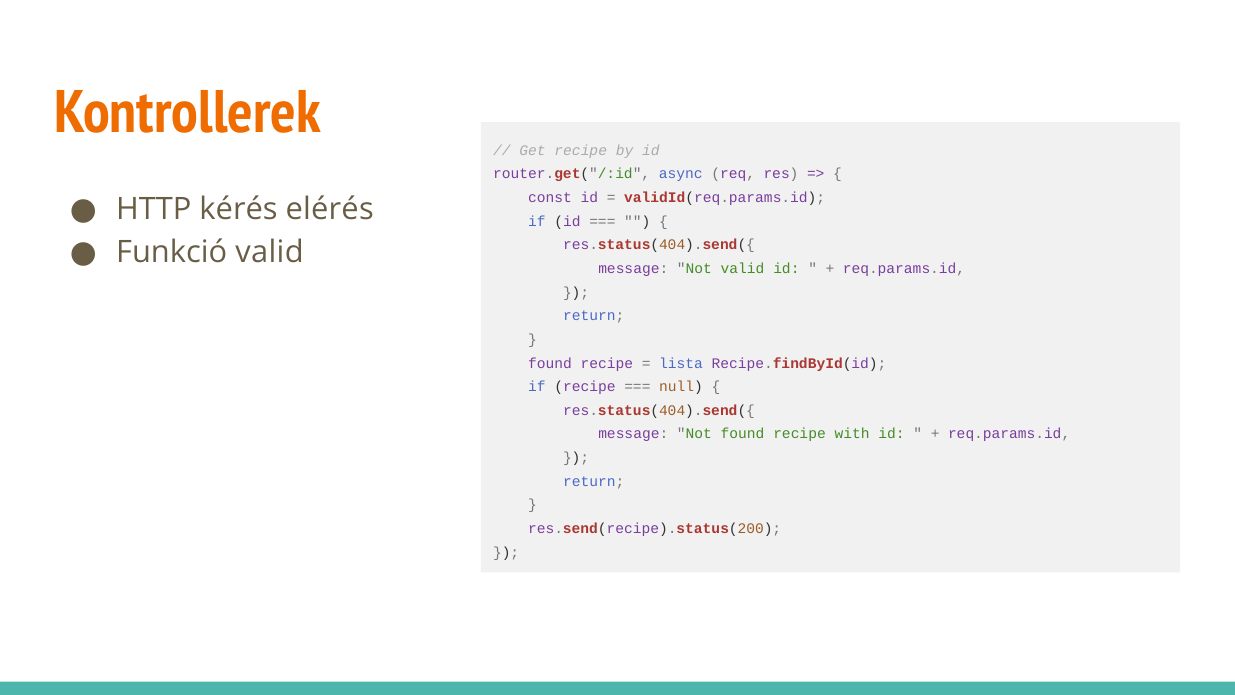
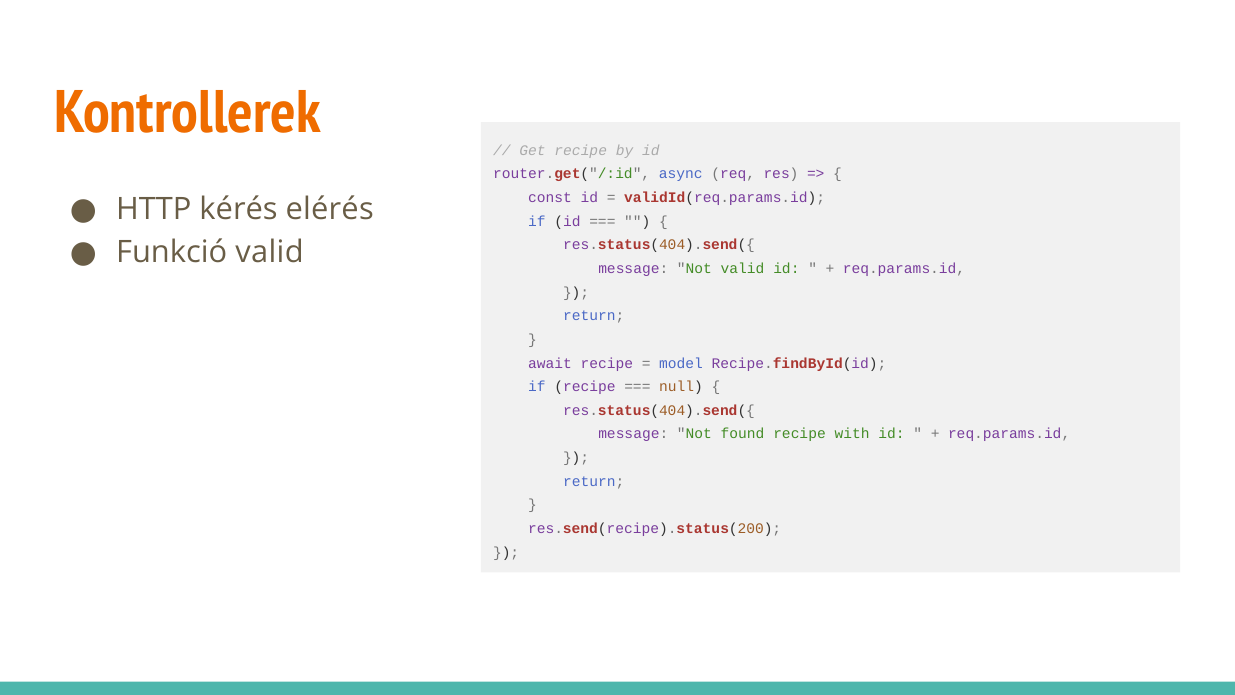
found at (550, 363): found -> await
lista: lista -> model
